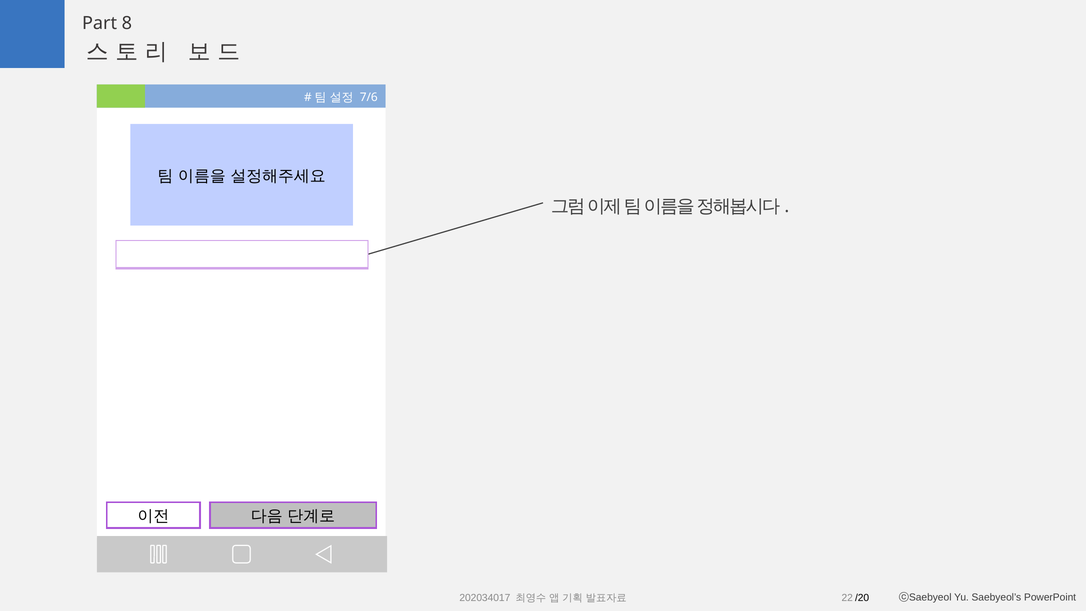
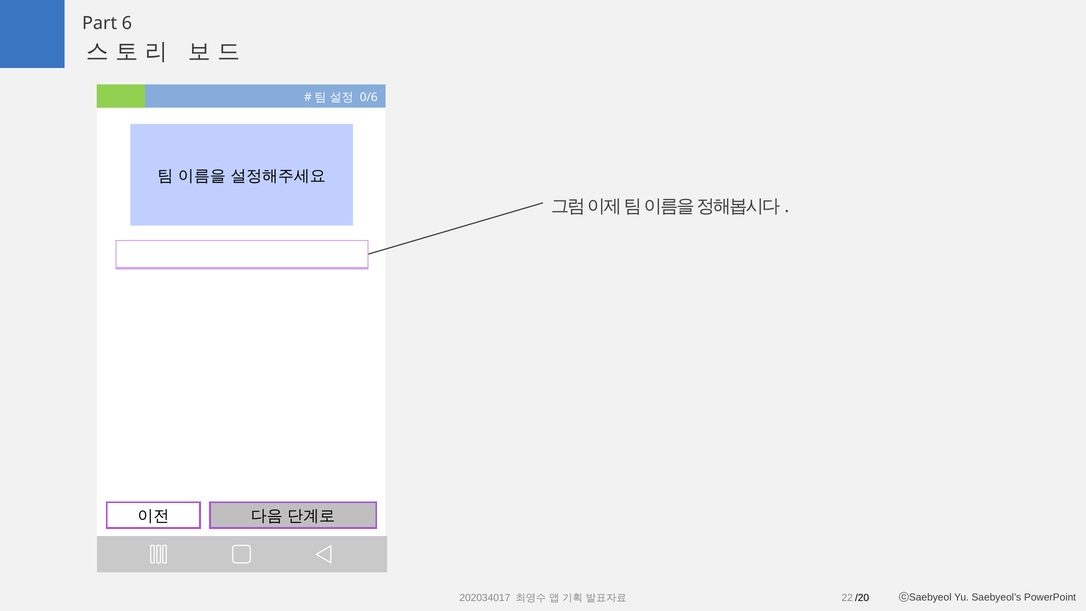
8: 8 -> 6
7/6: 7/6 -> 0/6
